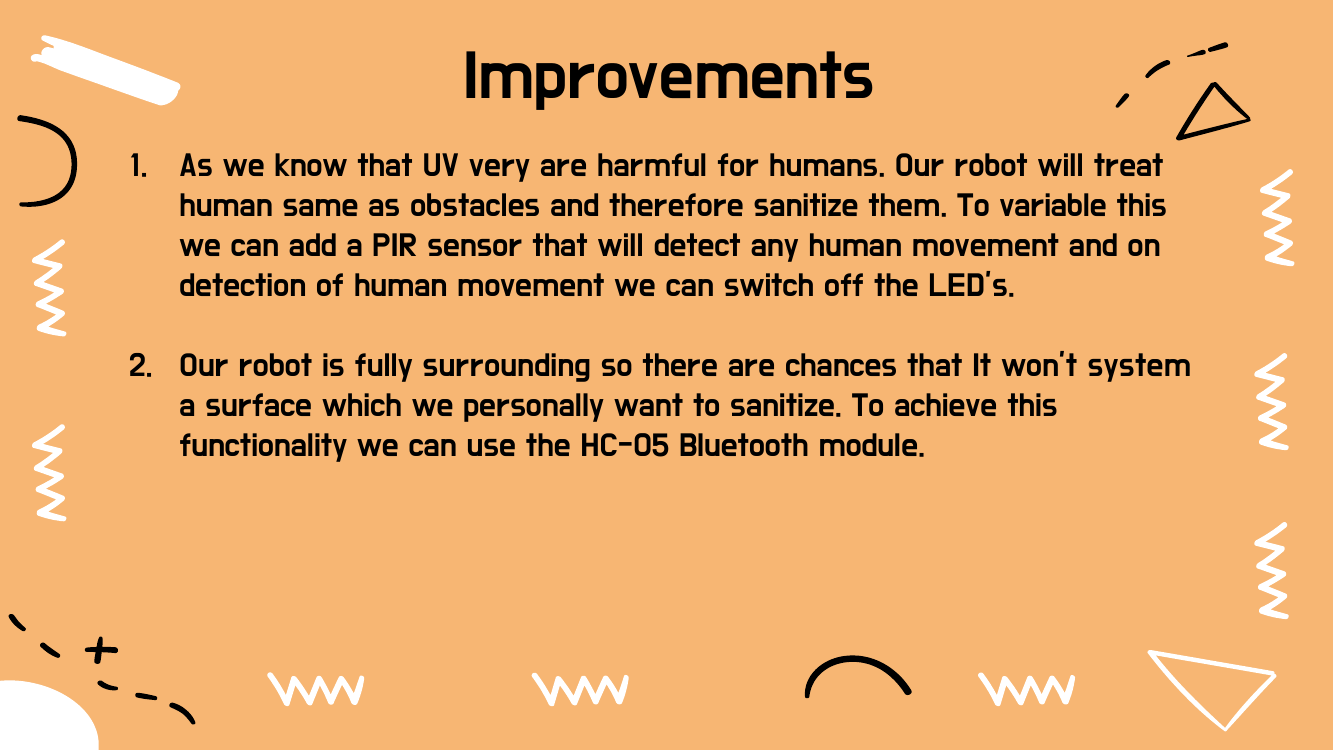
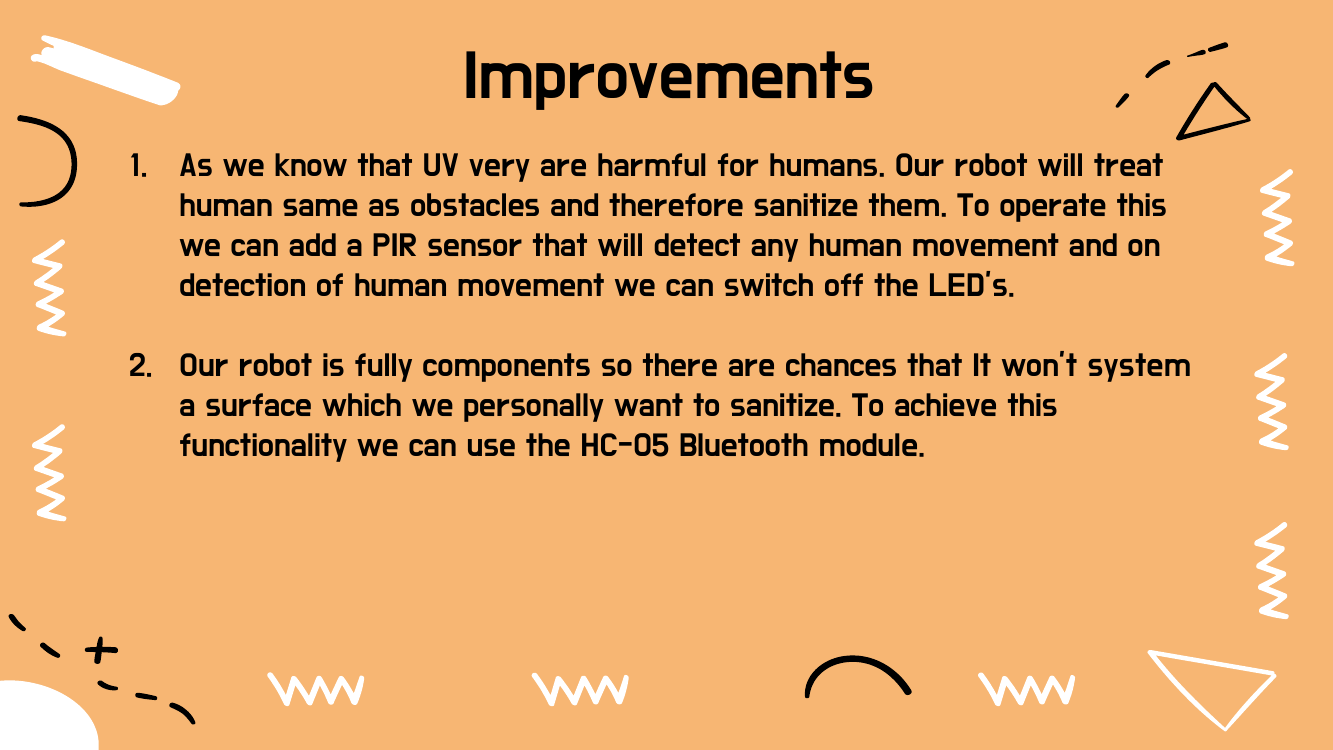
variable: variable -> operate
surrounding: surrounding -> components
